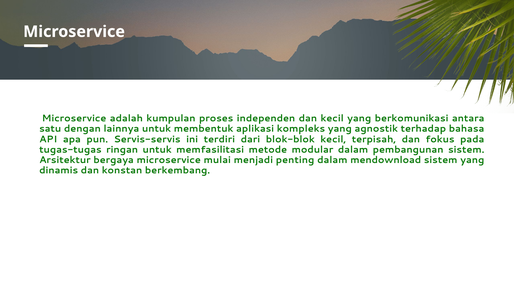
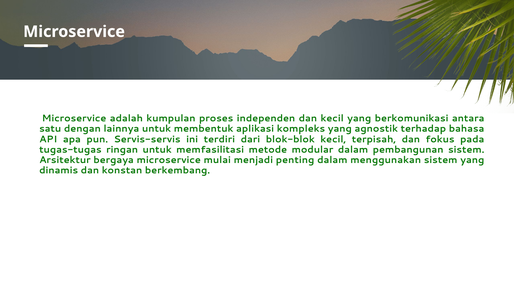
mendownload: mendownload -> menggunakan
